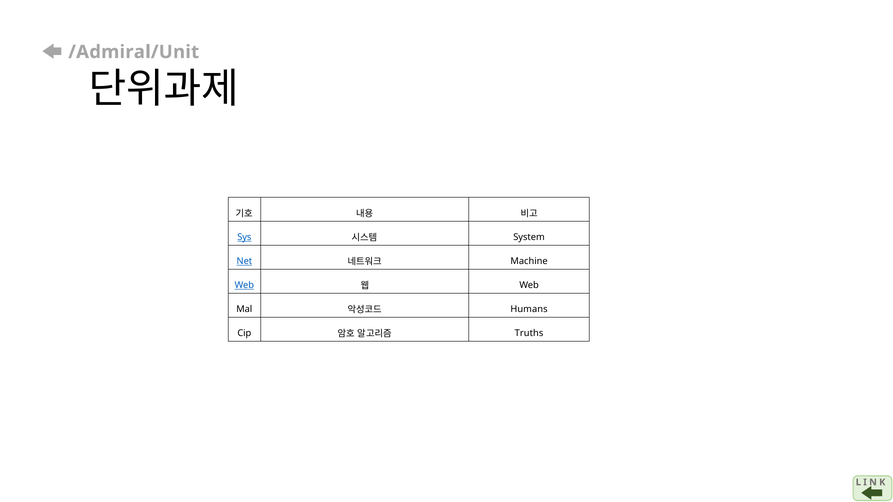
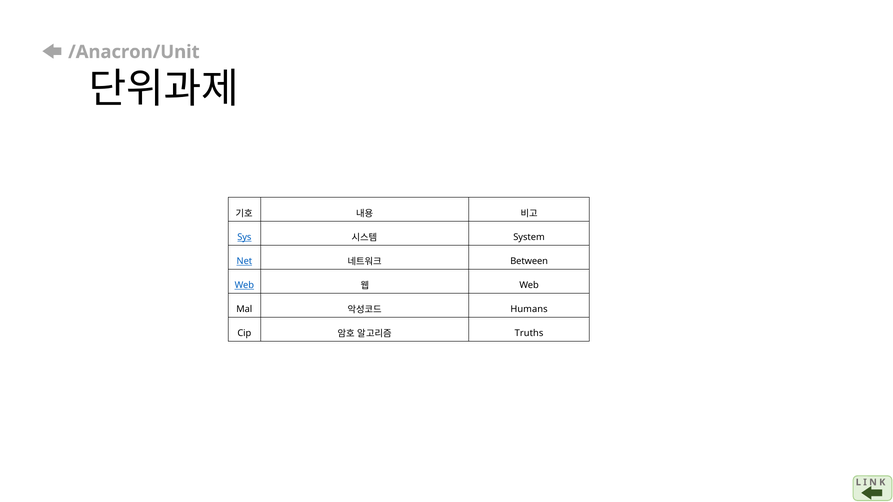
/Admiral/Unit: /Admiral/Unit -> /Anacron/Unit
Machine: Machine -> Between
